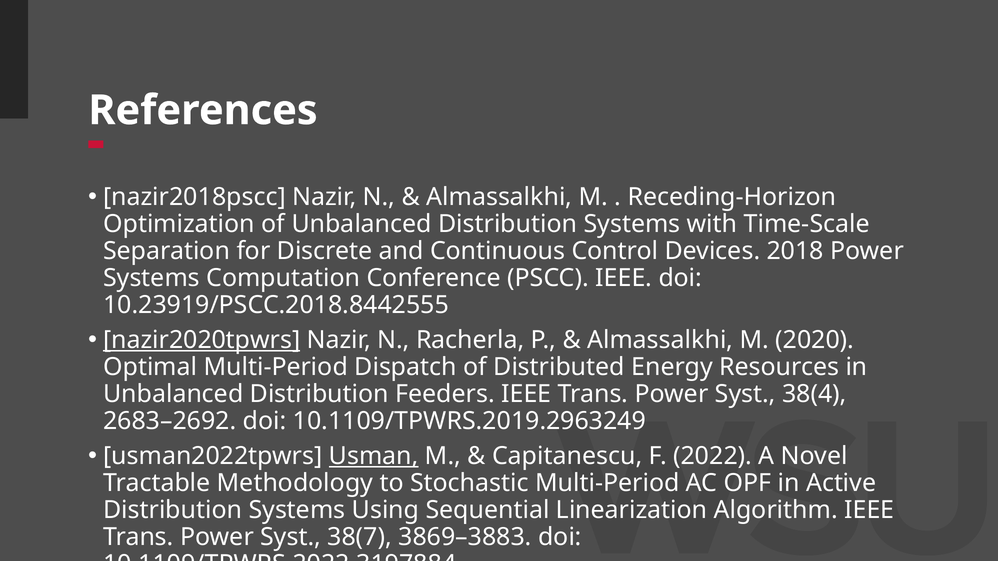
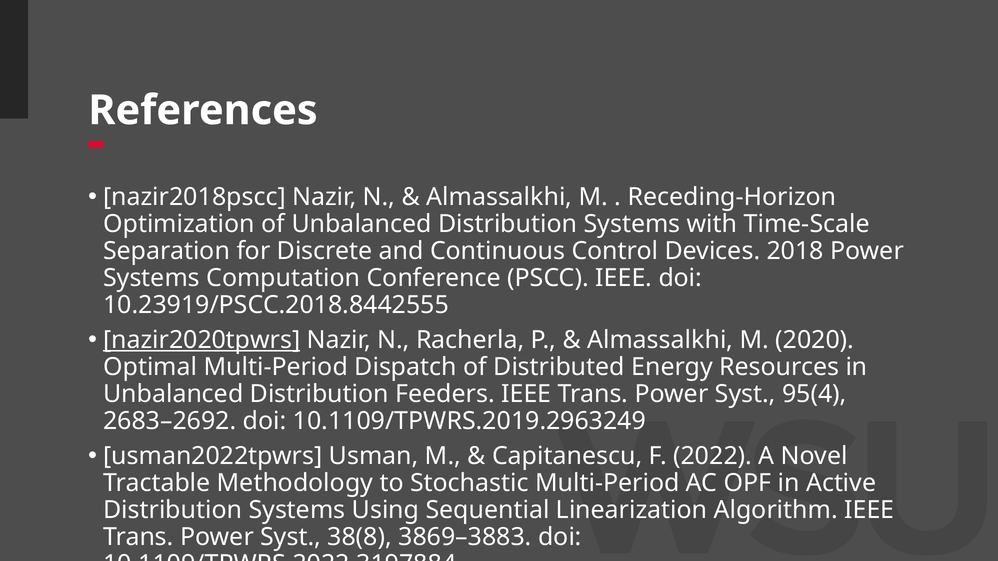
38(4: 38(4 -> 95(4
Usman underline: present -> none
38(7: 38(7 -> 38(8
